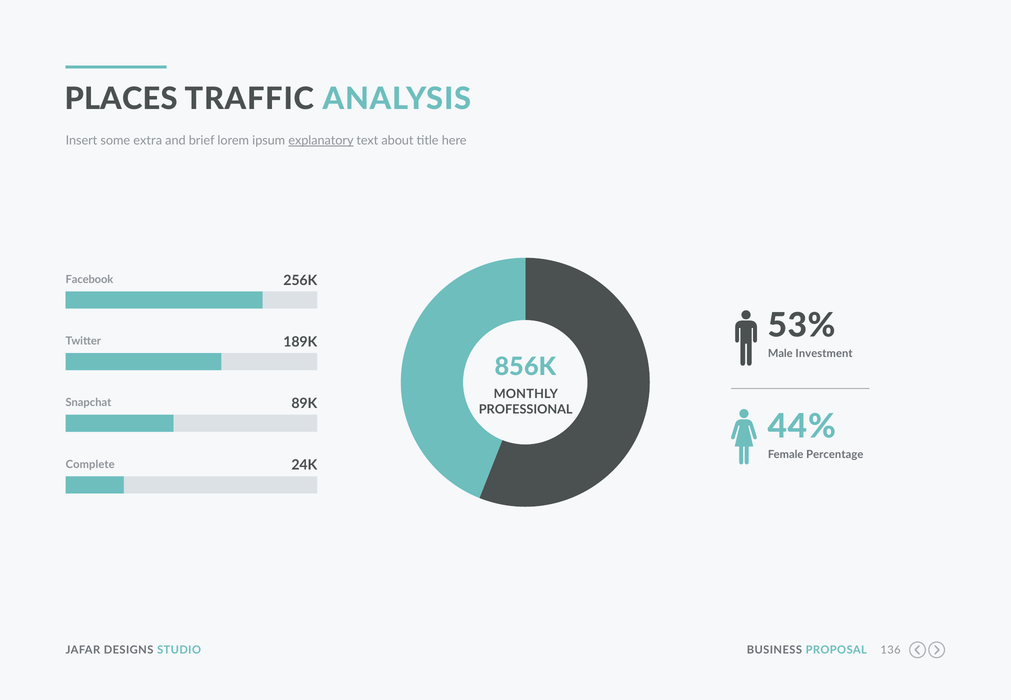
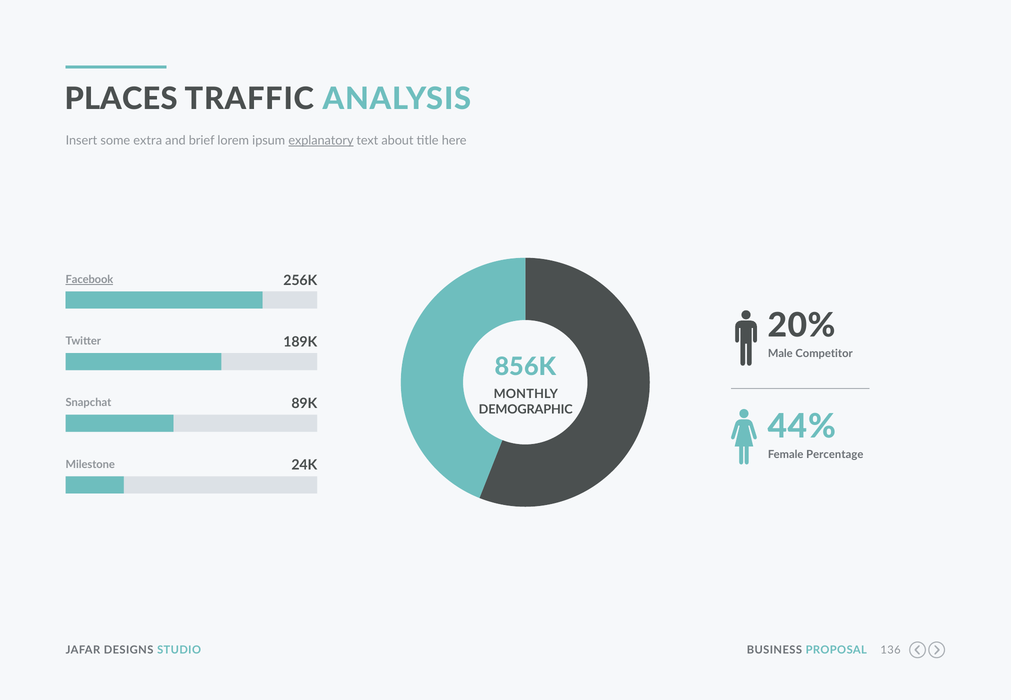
Facebook underline: none -> present
53%: 53% -> 20%
Investment: Investment -> Competitor
PROFESSIONAL: PROFESSIONAL -> DEMOGRAPHIC
Complete: Complete -> Milestone
